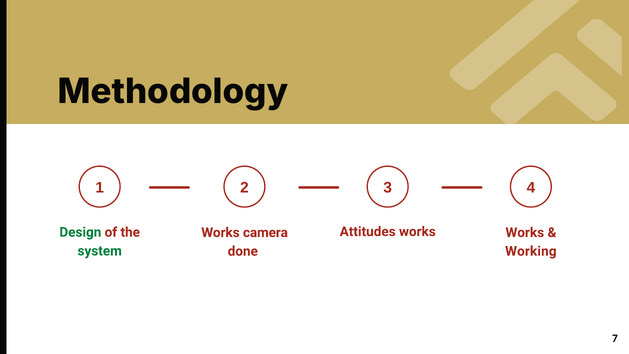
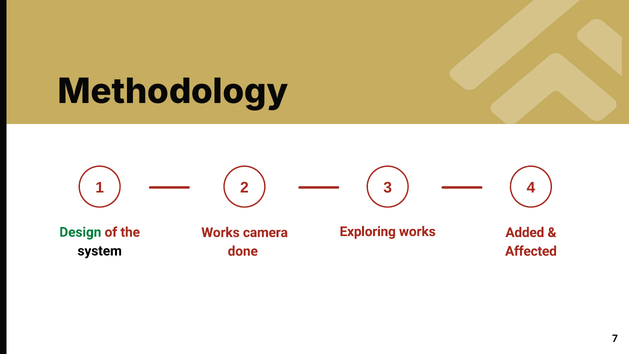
Attitudes: Attitudes -> Exploring
Works at (525, 232): Works -> Added
system colour: green -> black
Working: Working -> Affected
